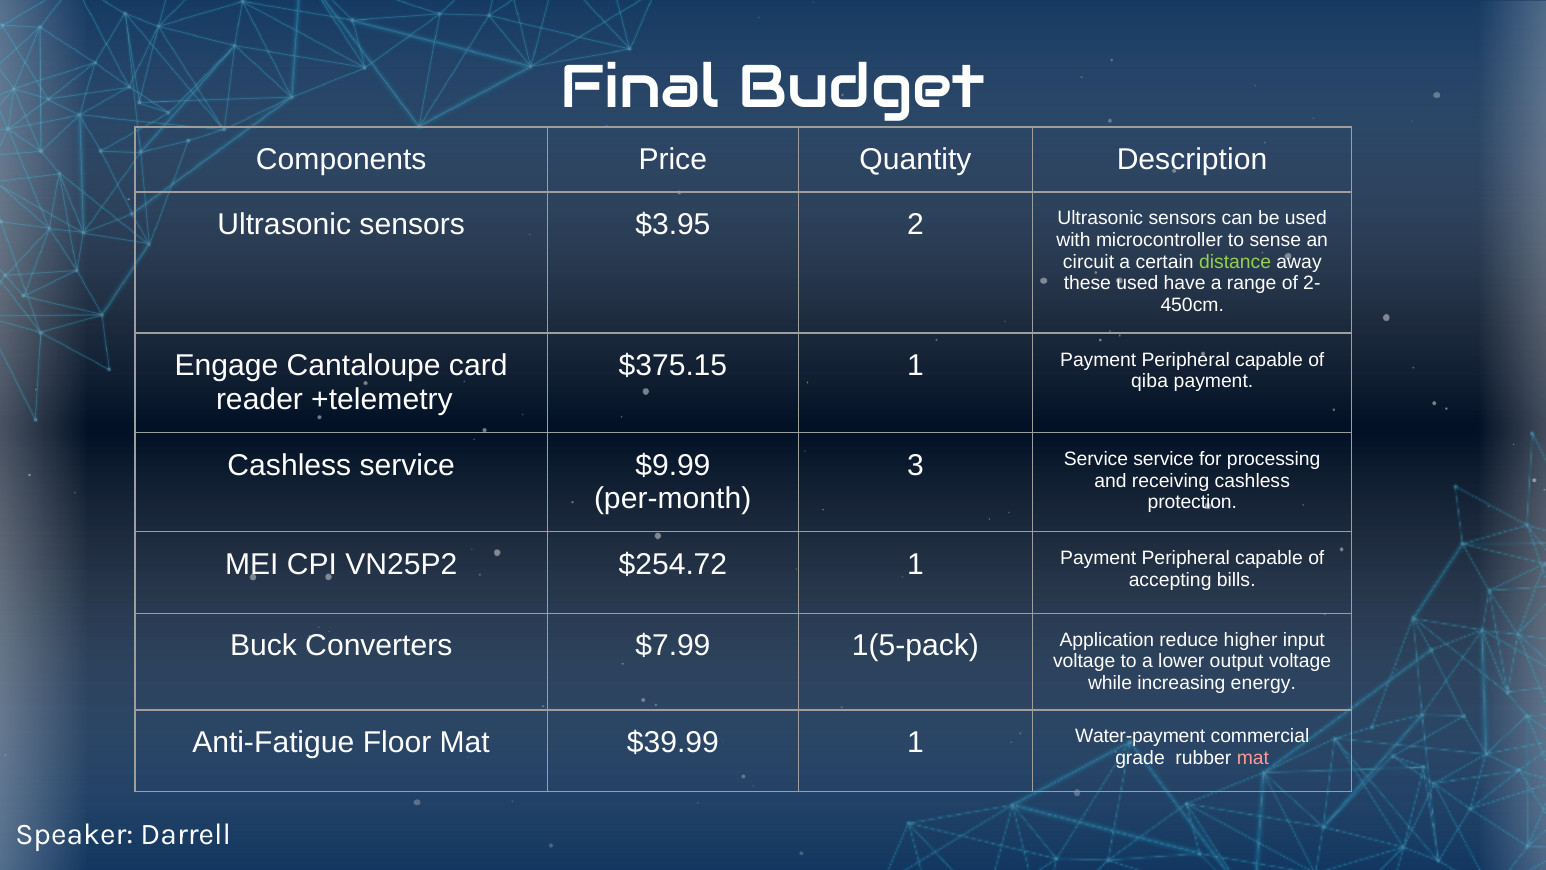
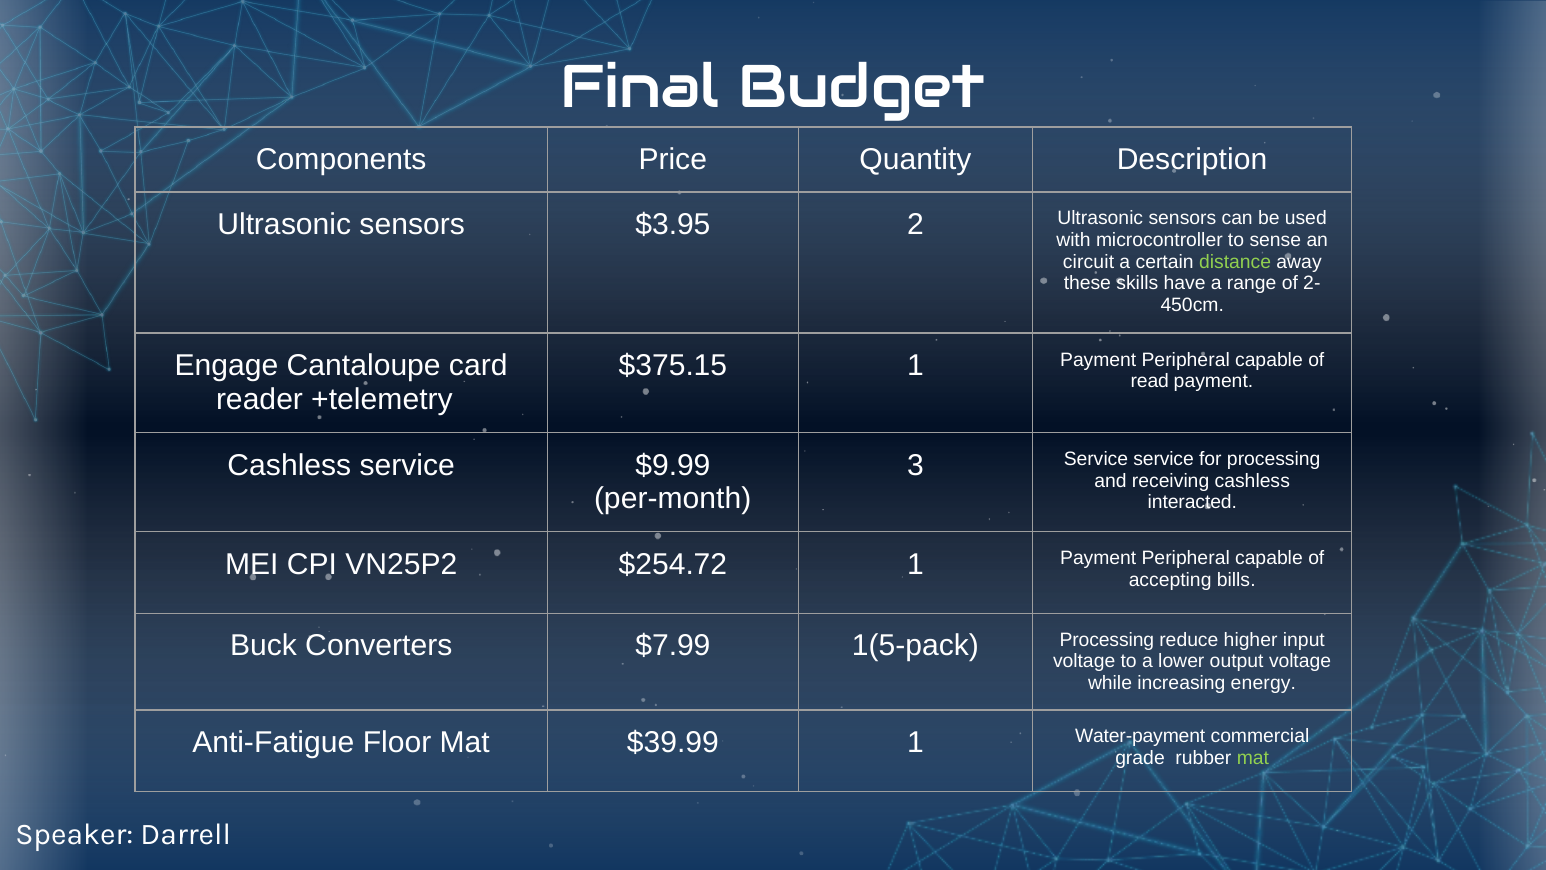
these used: used -> skills
qiba: qiba -> read
protection: protection -> interacted
1(5-pack Application: Application -> Processing
mat at (1253, 758) colour: pink -> light green
